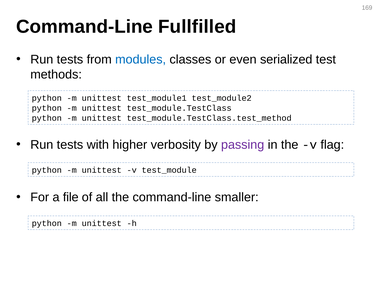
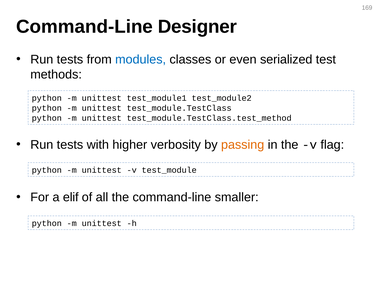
Fullfilled: Fullfilled -> Designer
passing colour: purple -> orange
file: file -> elif
